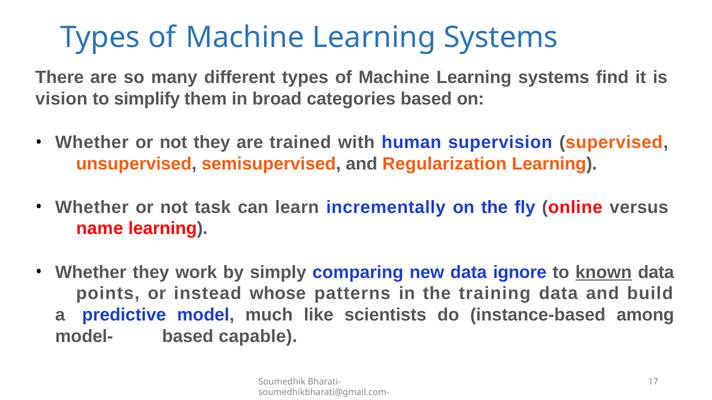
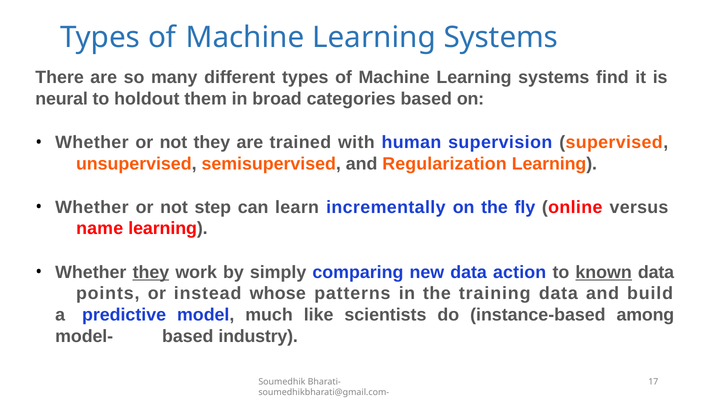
vision: vision -> neural
simplify: simplify -> holdout
task: task -> step
they at (151, 272) underline: none -> present
ignore: ignore -> action
capable: capable -> industry
